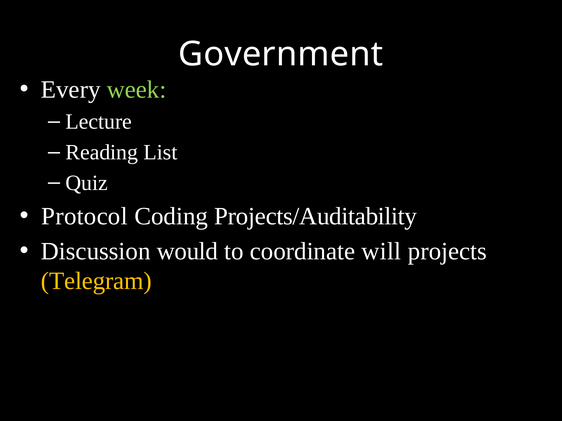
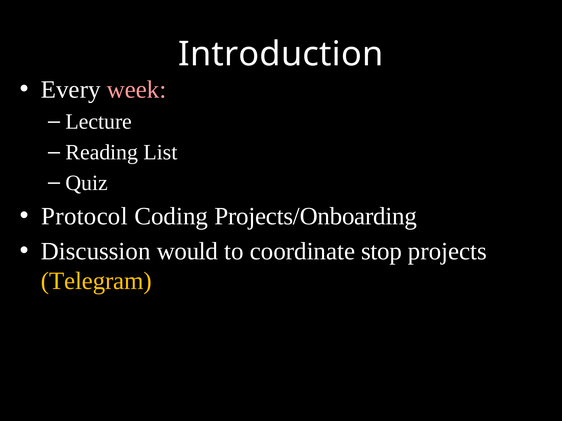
Government: Government -> Introduction
week colour: light green -> pink
Projects/Auditability: Projects/Auditability -> Projects/Onboarding
will: will -> stop
